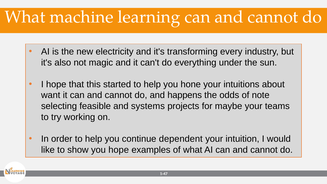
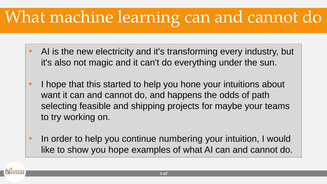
note: note -> path
systems: systems -> shipping
dependent: dependent -> numbering
